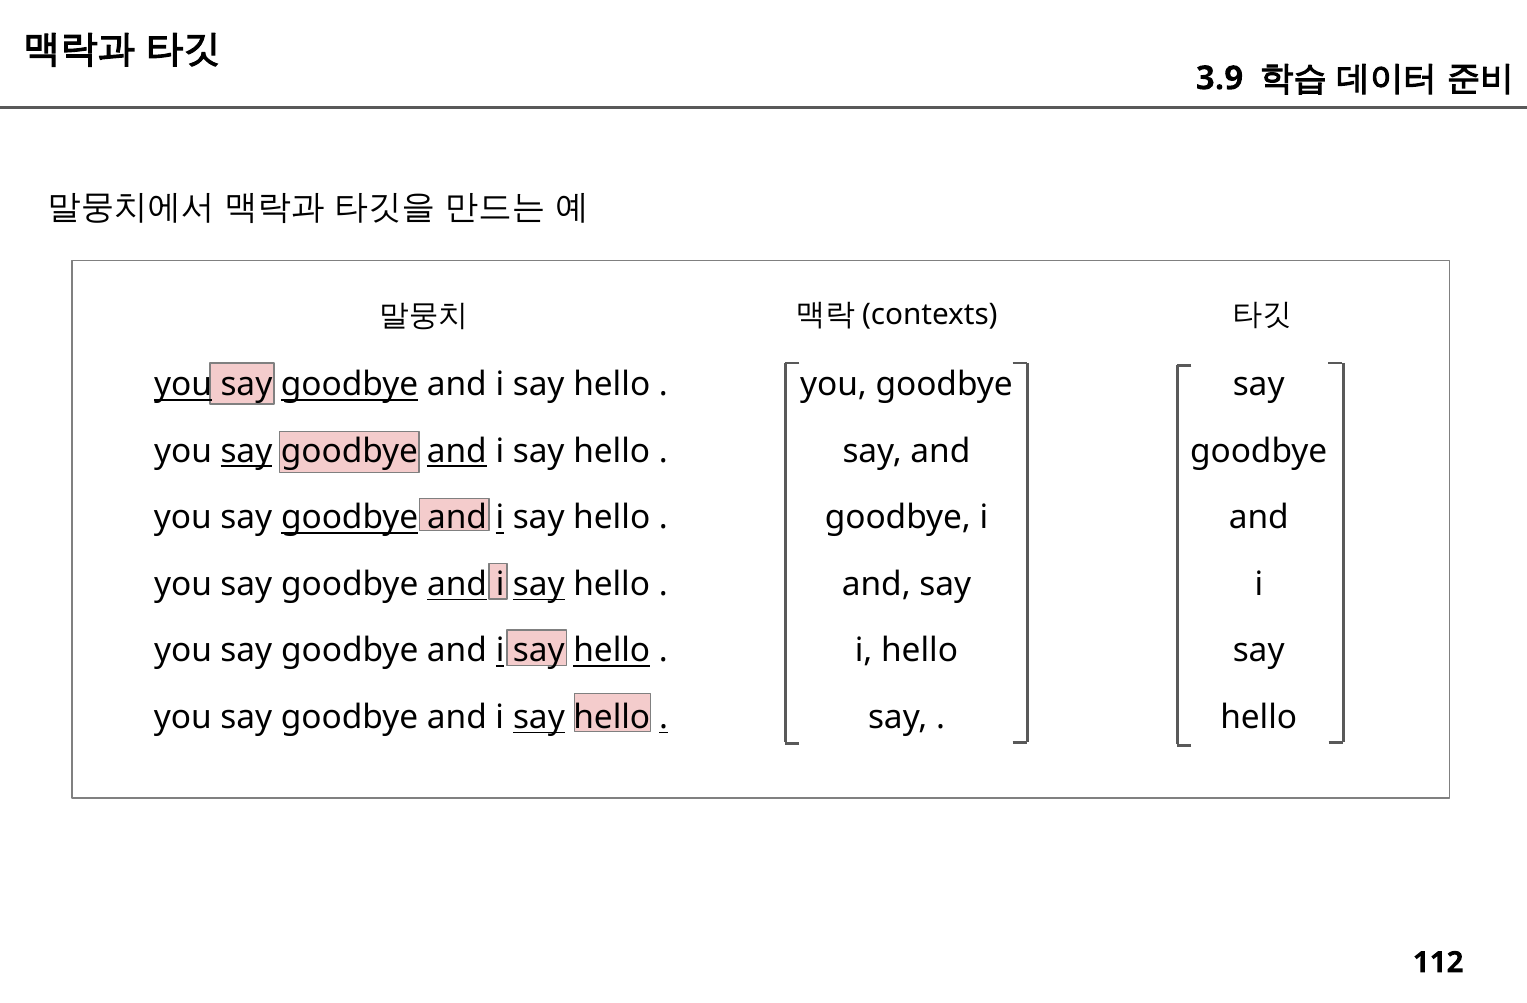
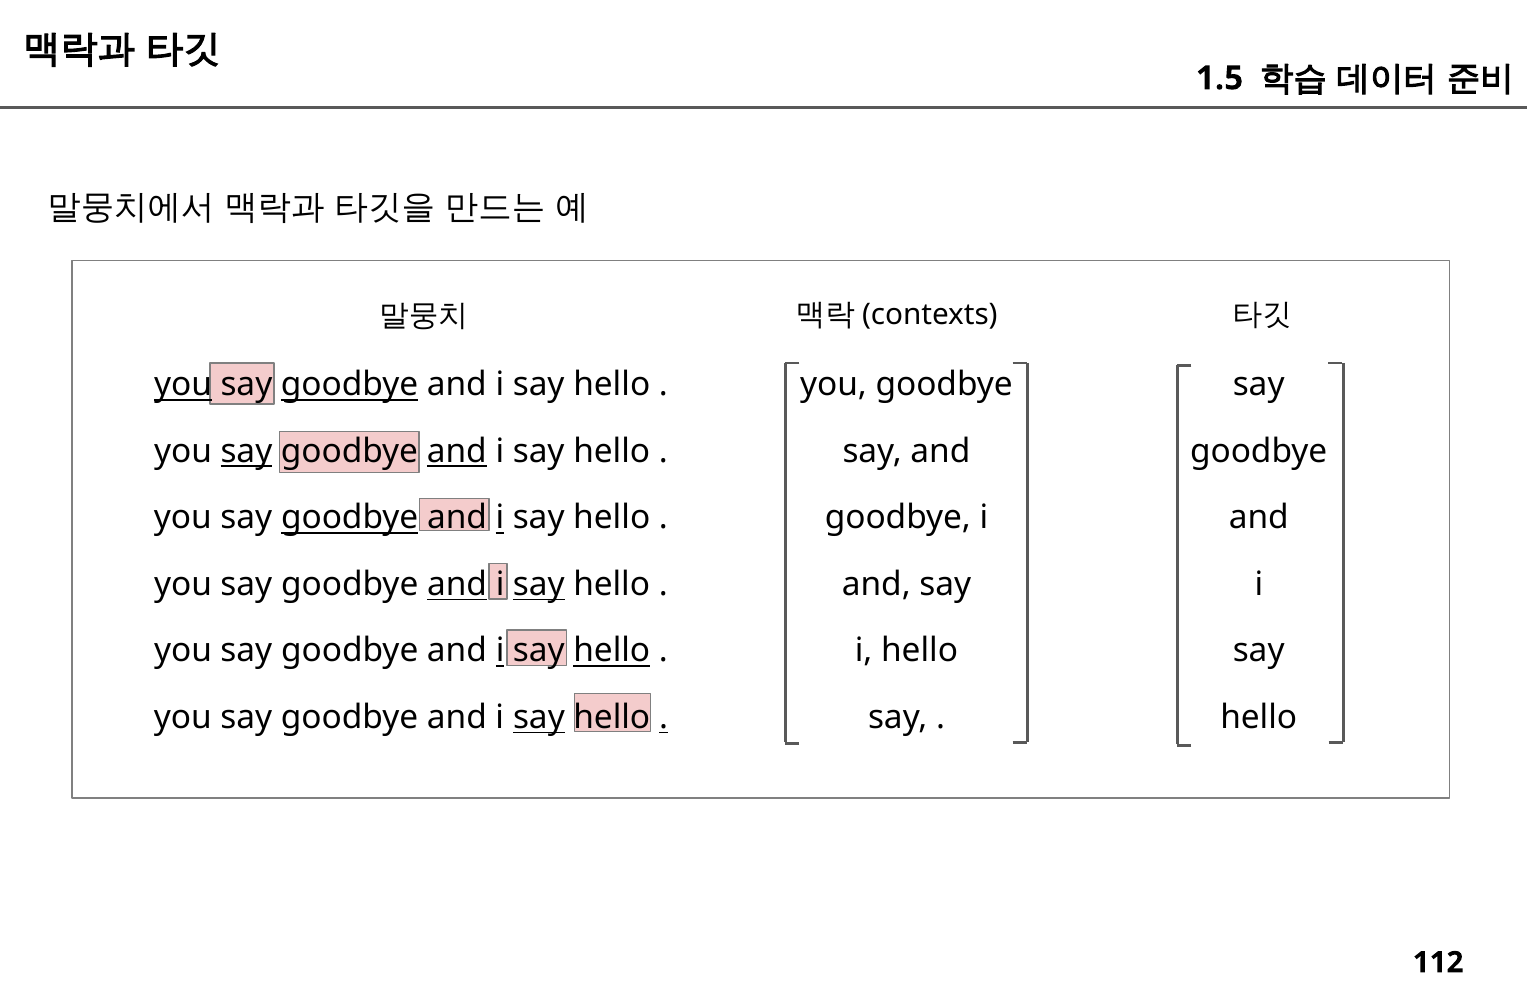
3.9: 3.9 -> 1.5
